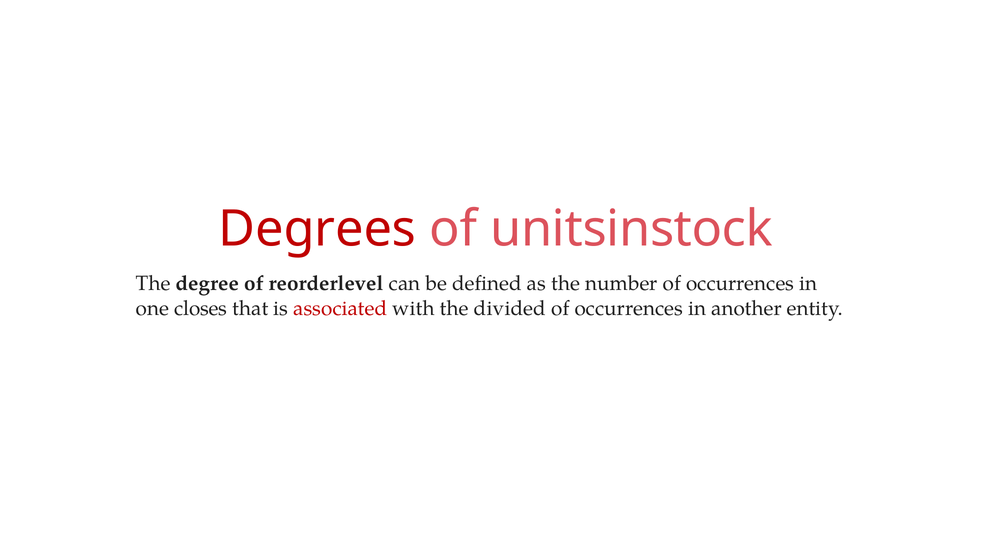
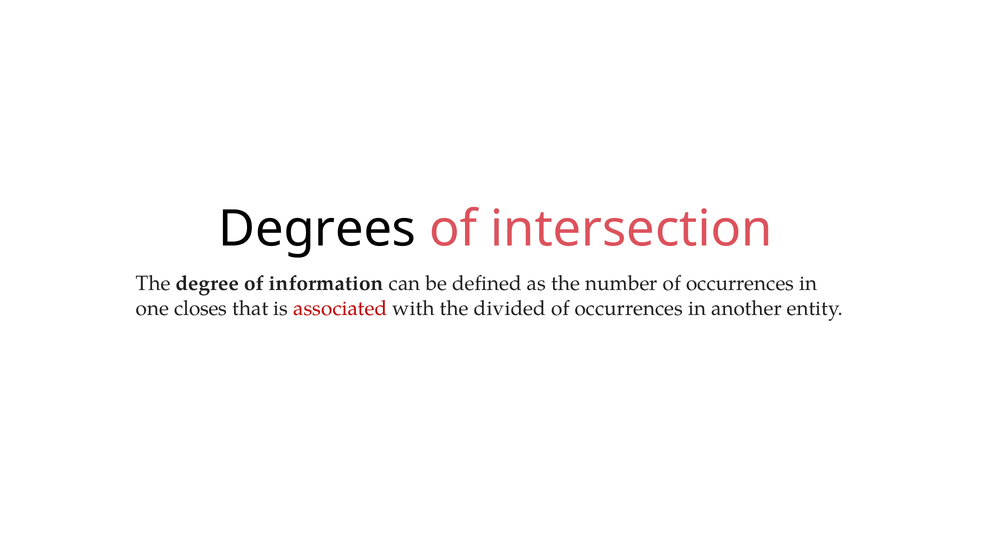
Degrees colour: red -> black
unitsinstock: unitsinstock -> intersection
reorderlevel: reorderlevel -> information
